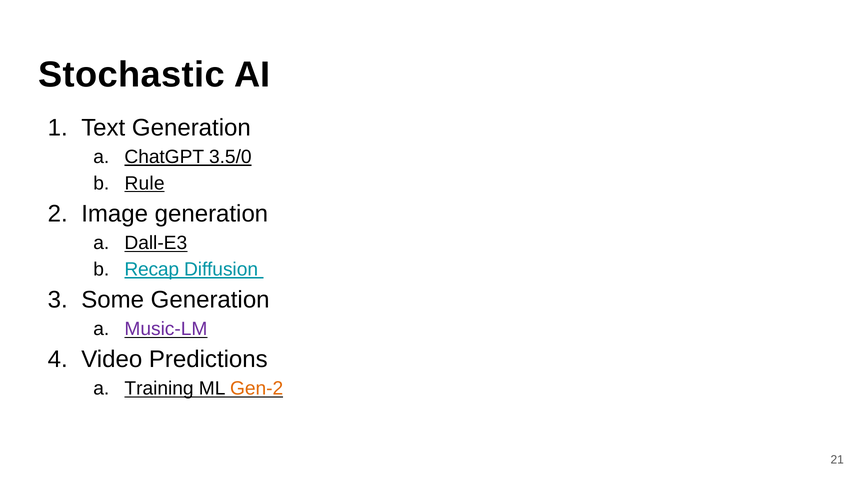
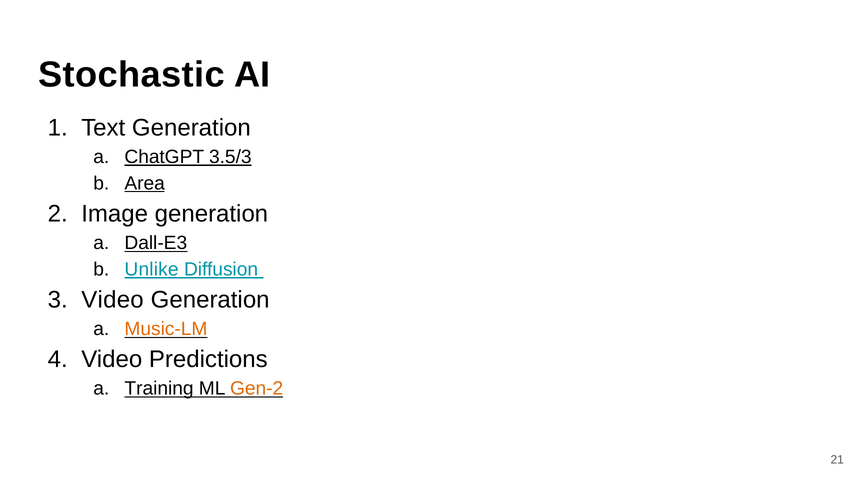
3.5/0: 3.5/0 -> 3.5/3
Rule: Rule -> Area
Recap: Recap -> Unlike
Some at (113, 300): Some -> Video
Music-LM colour: purple -> orange
